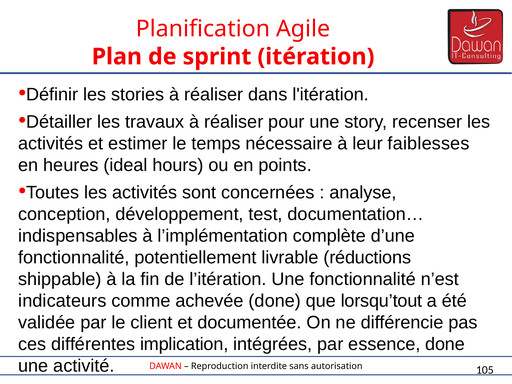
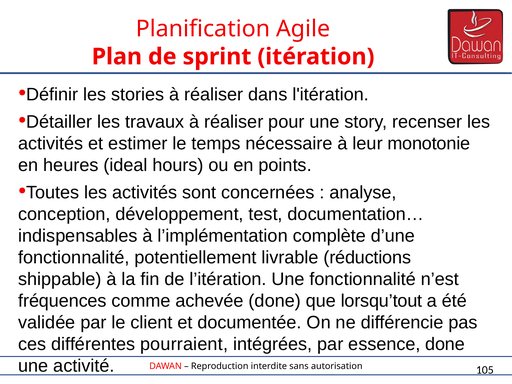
faiblesses: faiblesses -> monotonie
indicateurs: indicateurs -> fréquences
implication: implication -> pourraient
